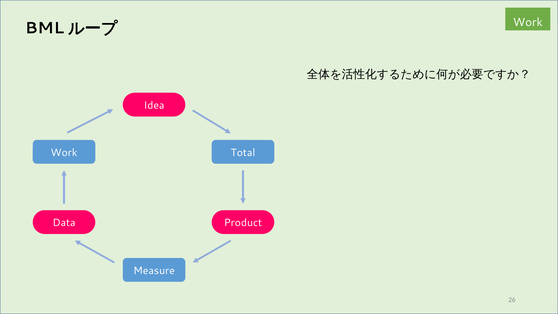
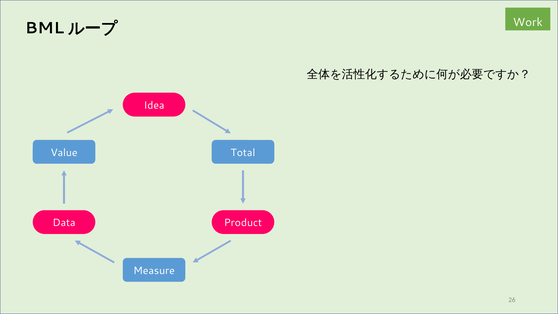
Work at (64, 152): Work -> Value
